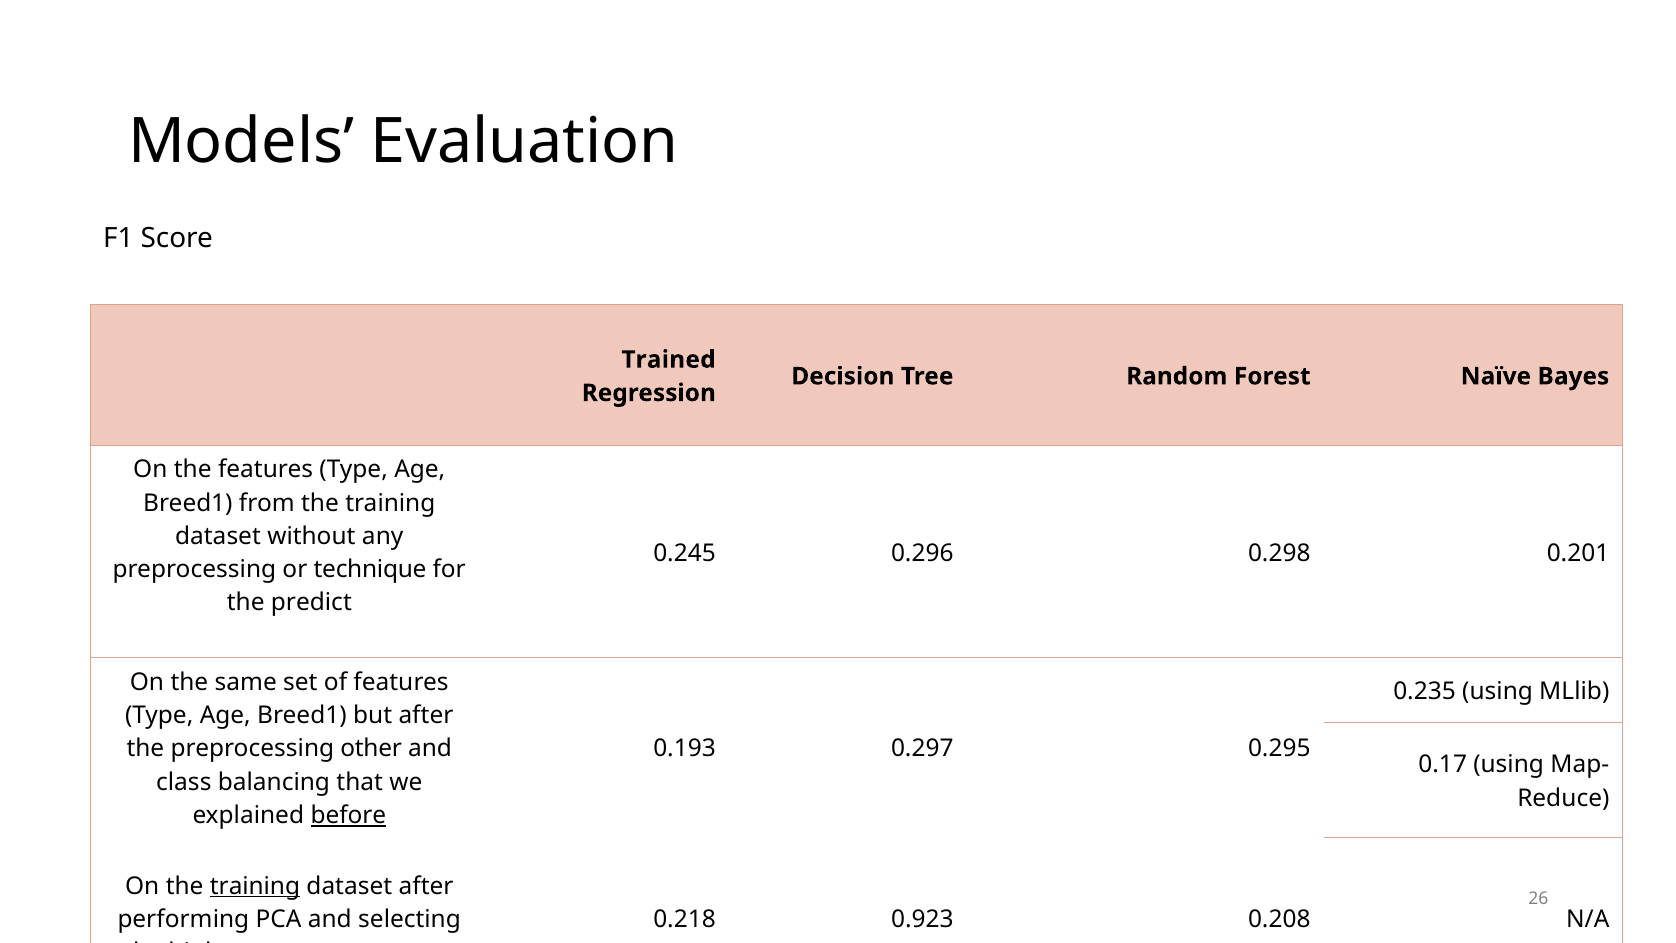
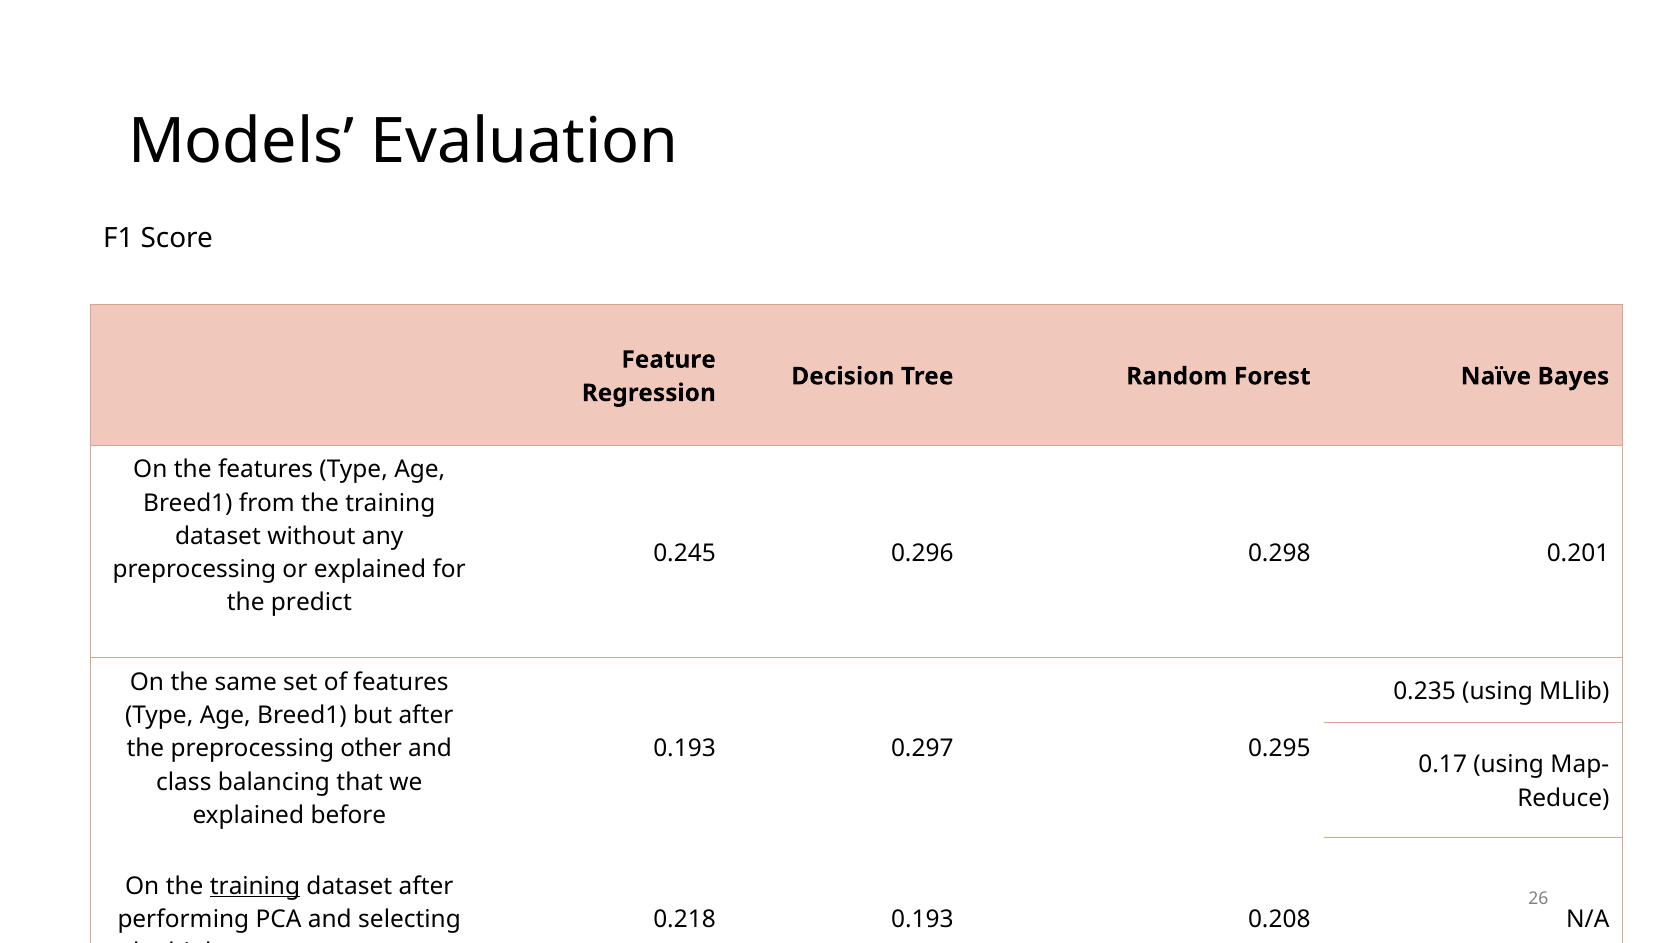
Trained: Trained -> Feature
or technique: technique -> explained
before underline: present -> none
0.218 0.923: 0.923 -> 0.193
